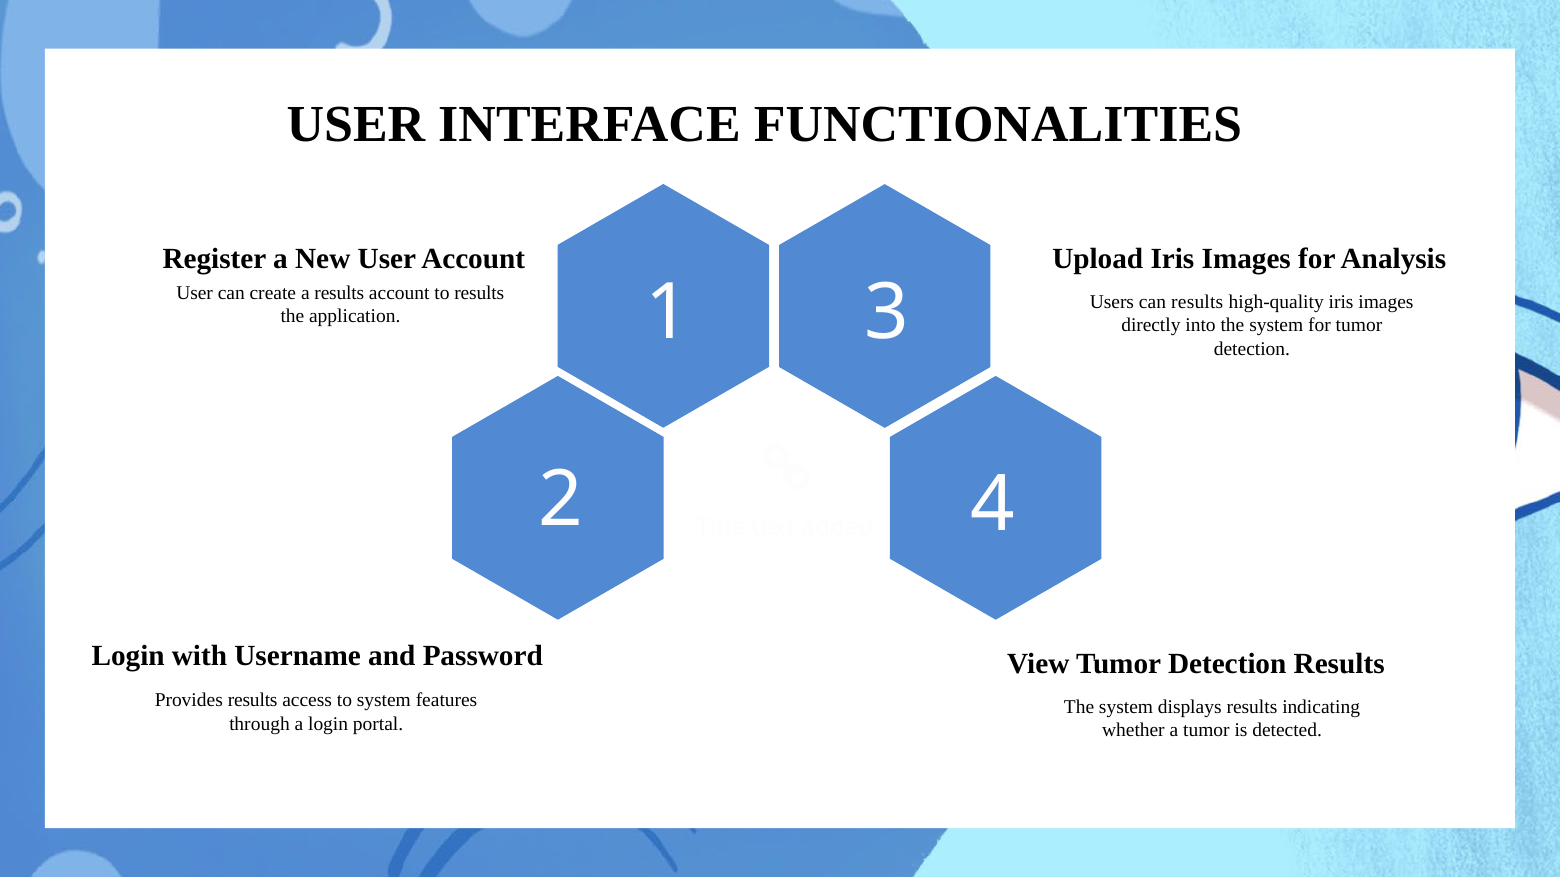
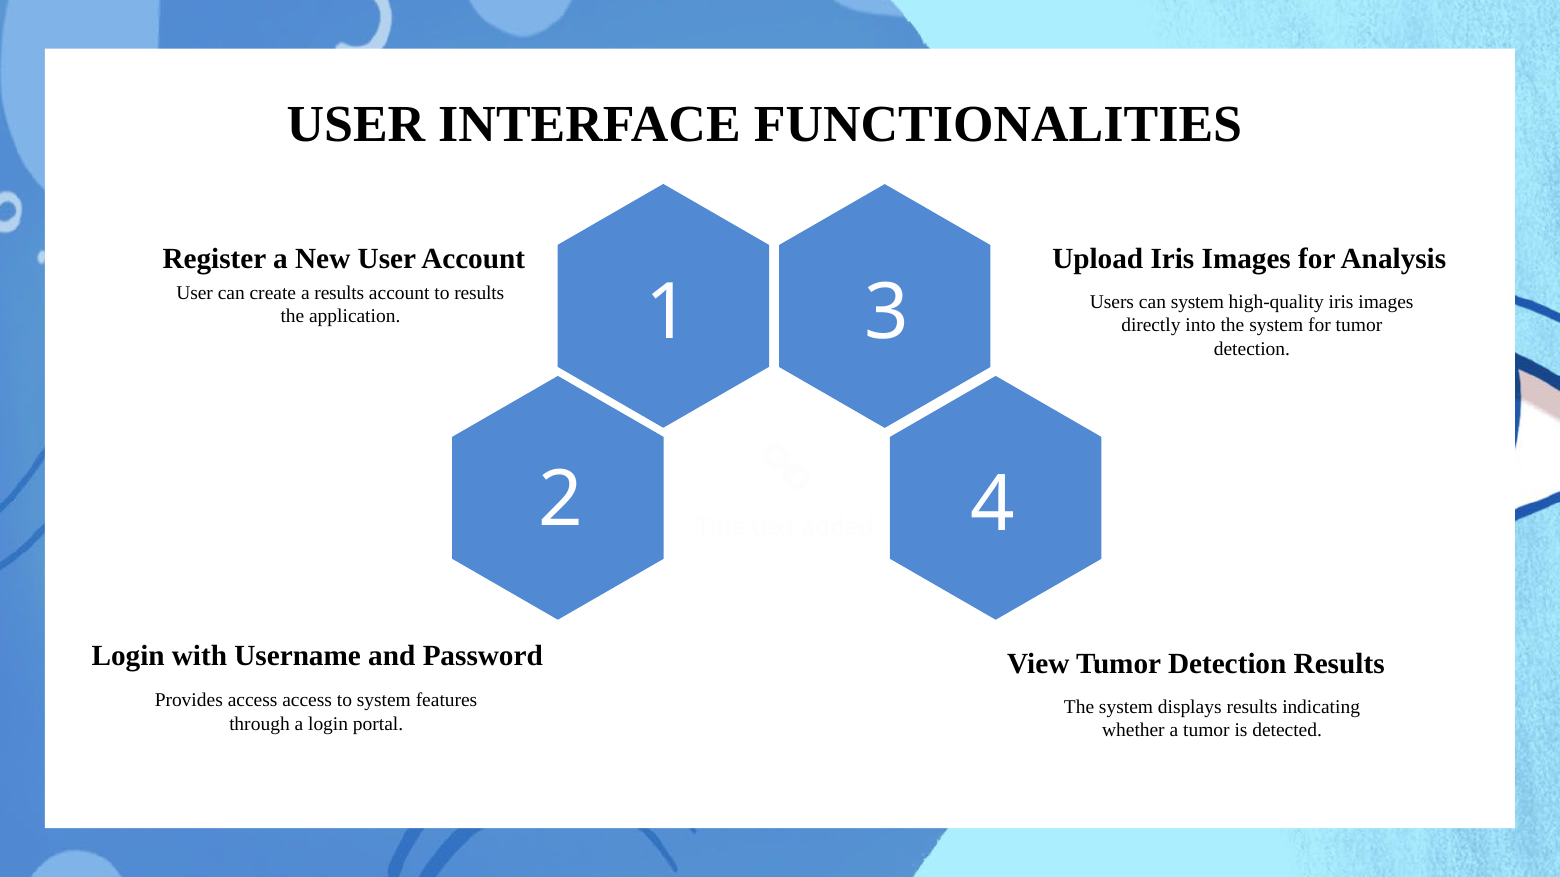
can results: results -> system
Provides results: results -> access
